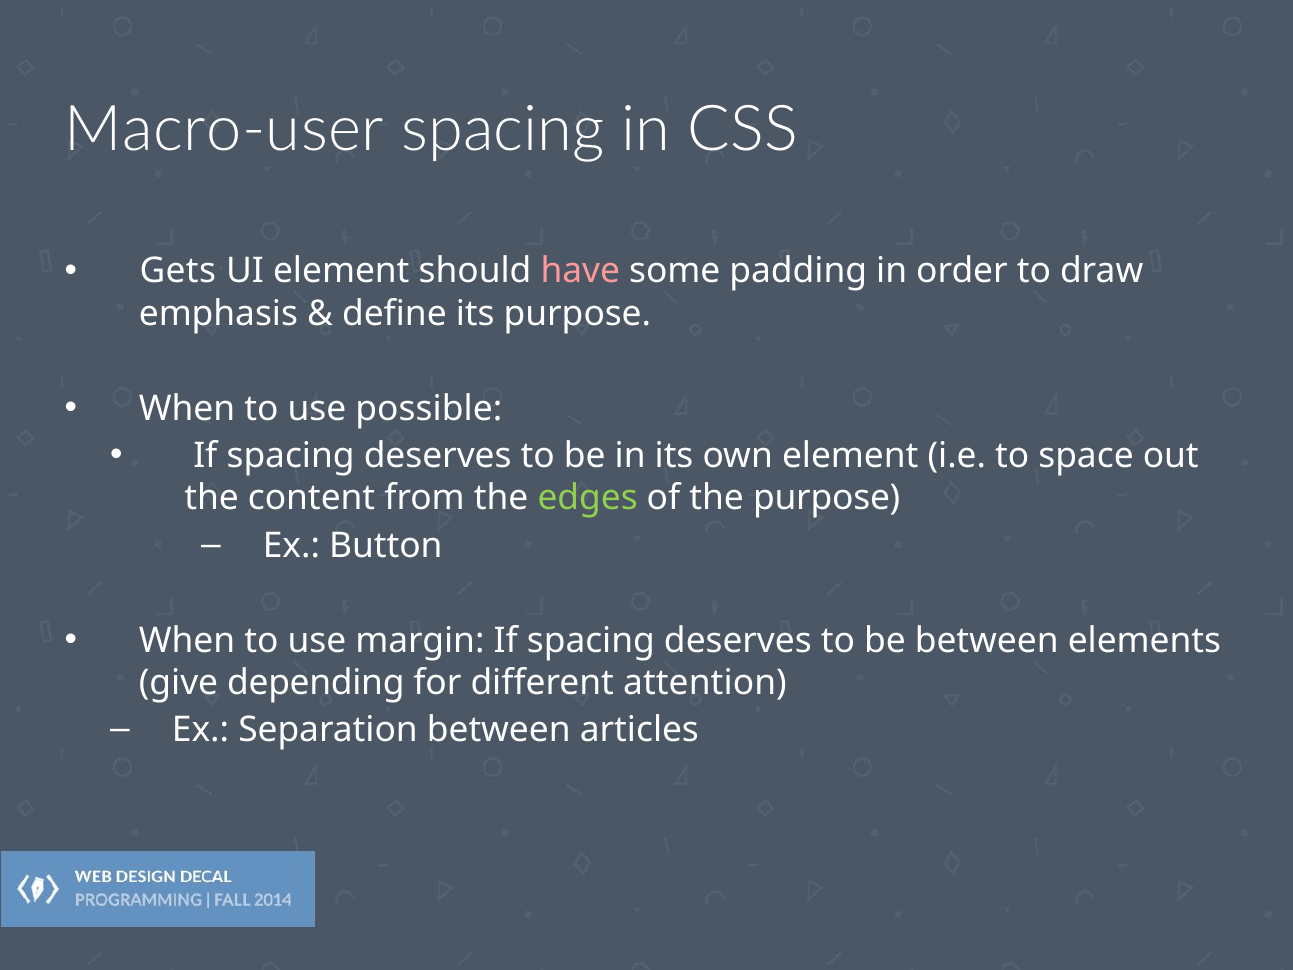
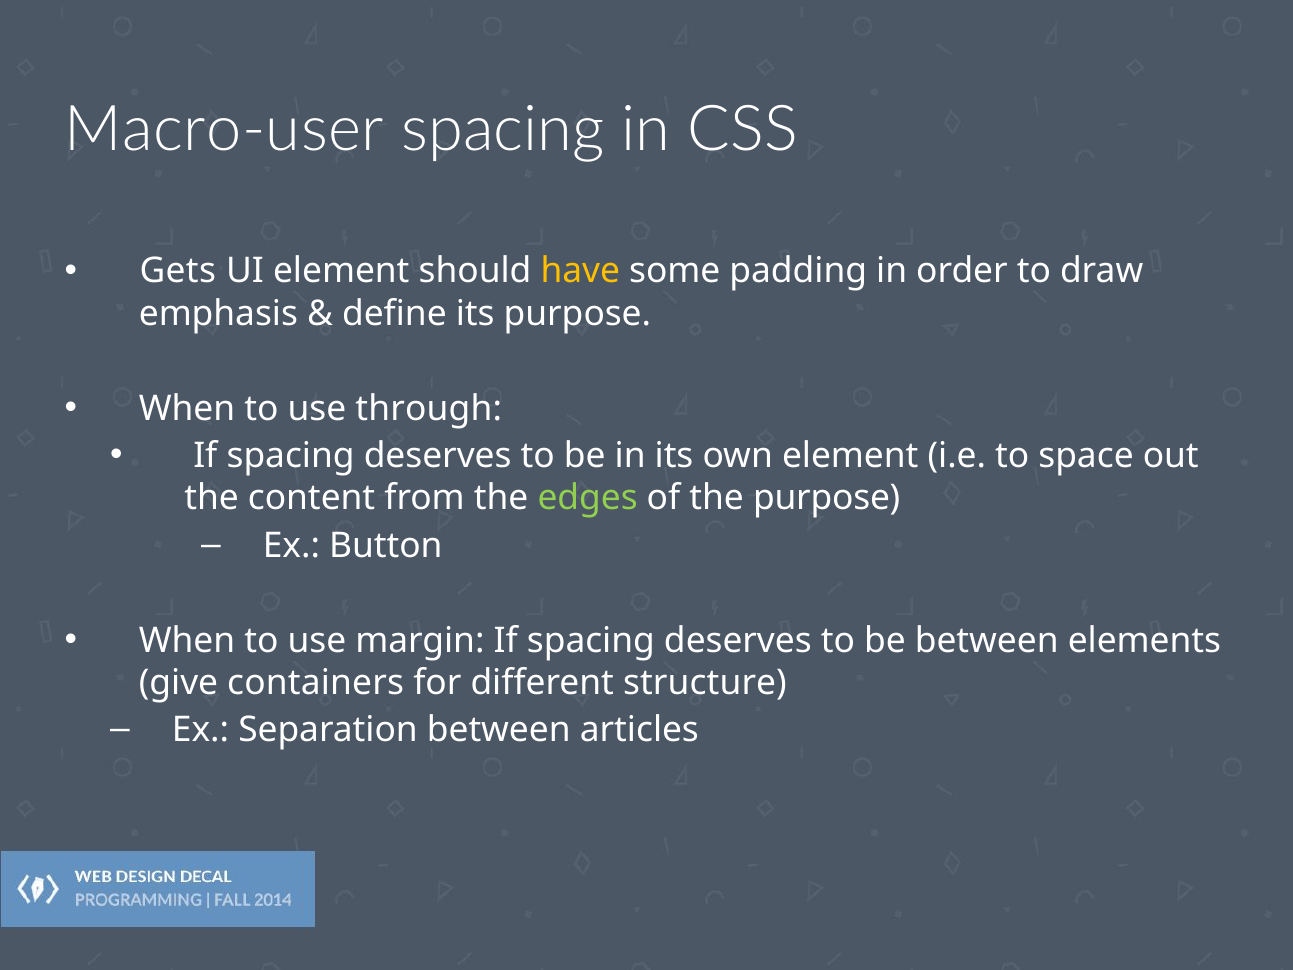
have colour: pink -> yellow
possible: possible -> through
depending: depending -> containers
attention: attention -> structure
